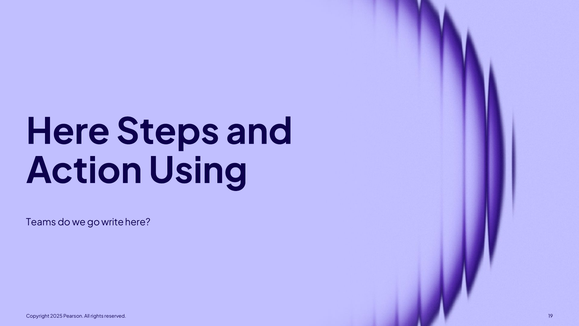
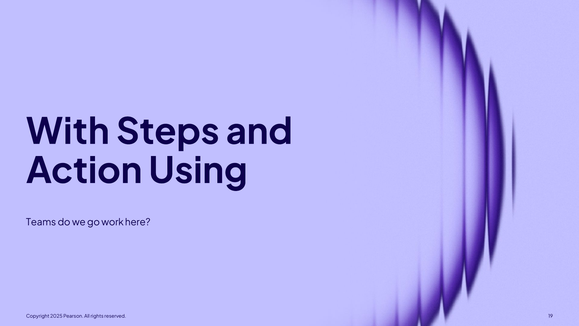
Here at (68, 132): Here -> With
write: write -> work
